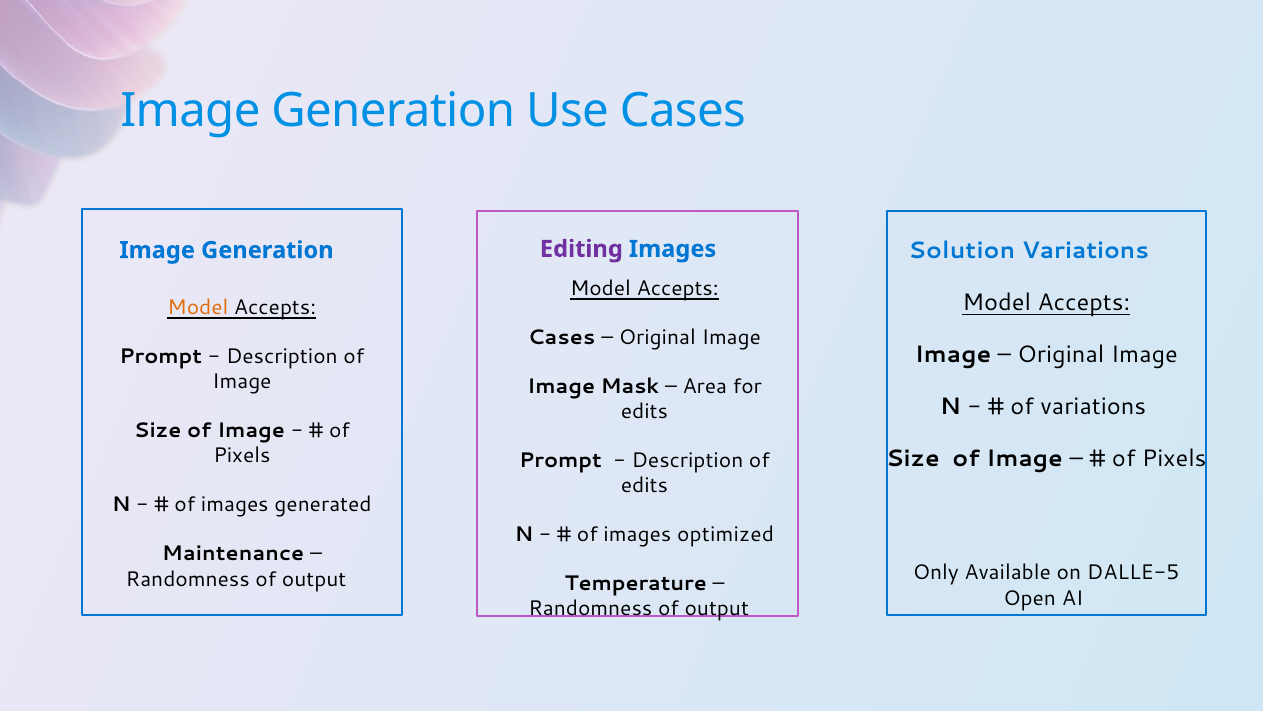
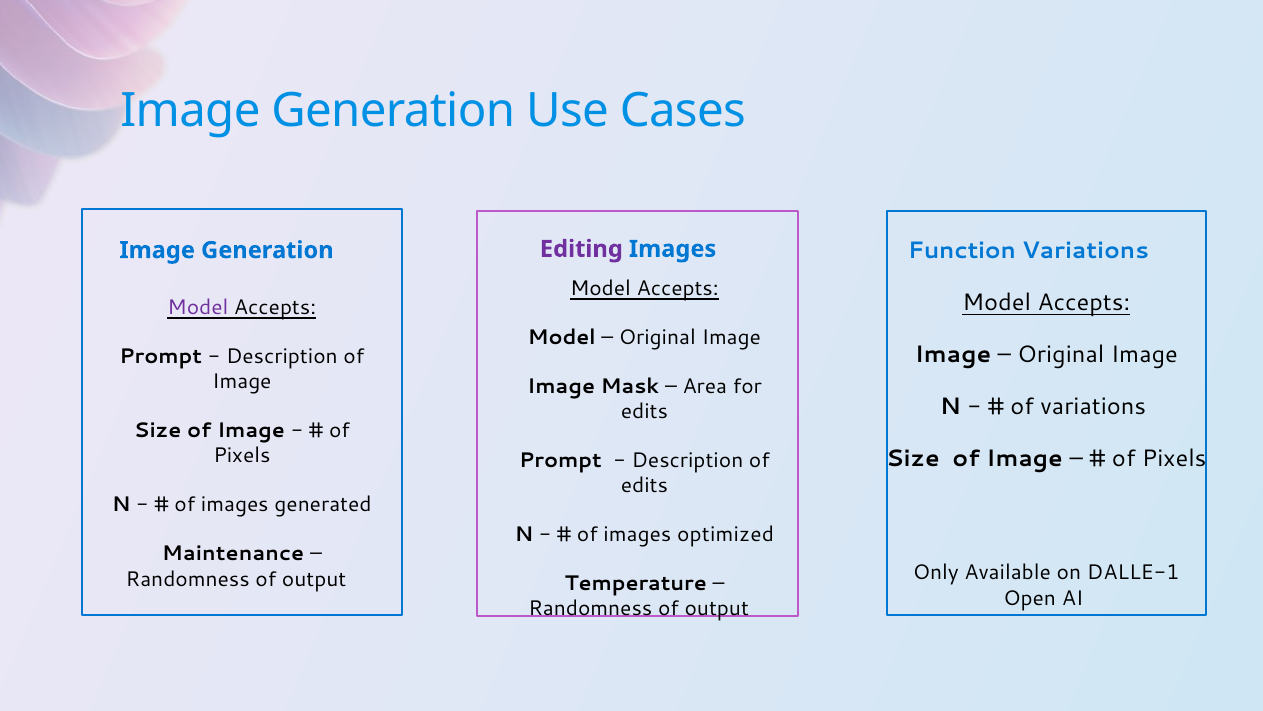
Solution: Solution -> Function
Model at (198, 307) colour: orange -> purple
Cases at (562, 337): Cases -> Model
DALLE-5: DALLE-5 -> DALLE-1
